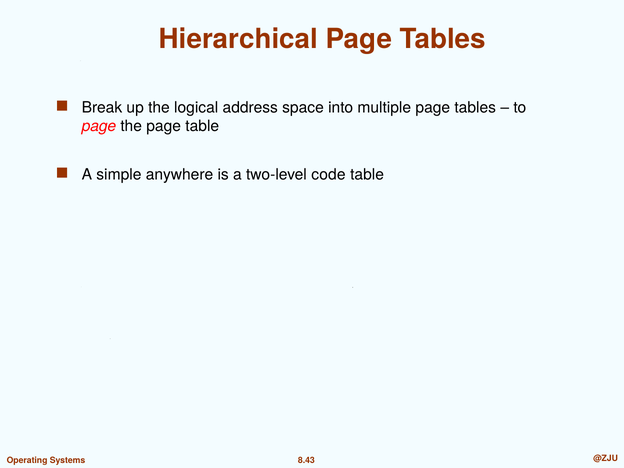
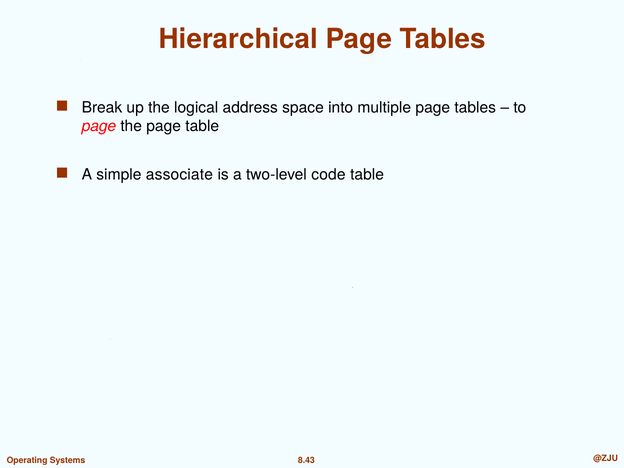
anywhere: anywhere -> associate
